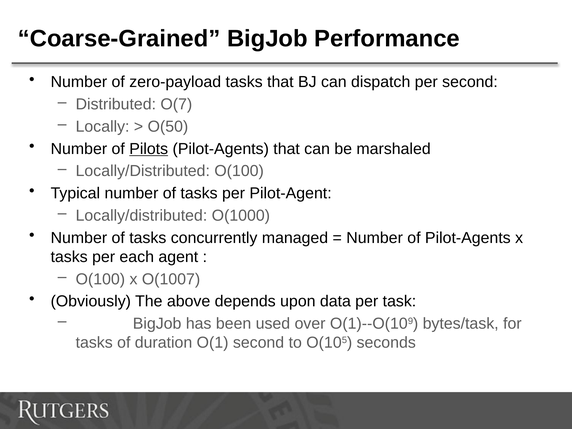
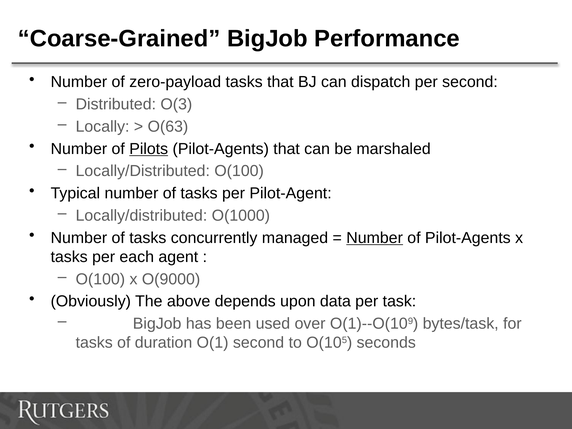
O(7: O(7 -> O(3
O(50: O(50 -> O(63
Number at (375, 238) underline: none -> present
O(1007: O(1007 -> O(9000
